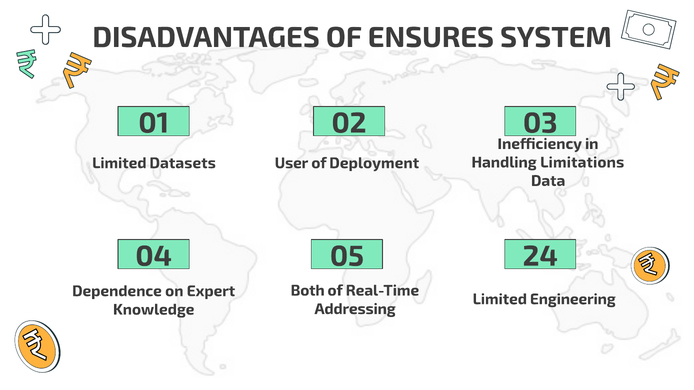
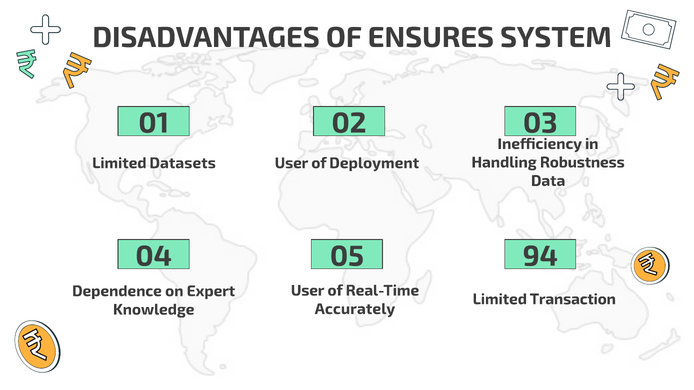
Limitations: Limitations -> Robustness
24: 24 -> 94
Both at (308, 291): Both -> User
Engineering: Engineering -> Transaction
Addressing: Addressing -> Accurately
